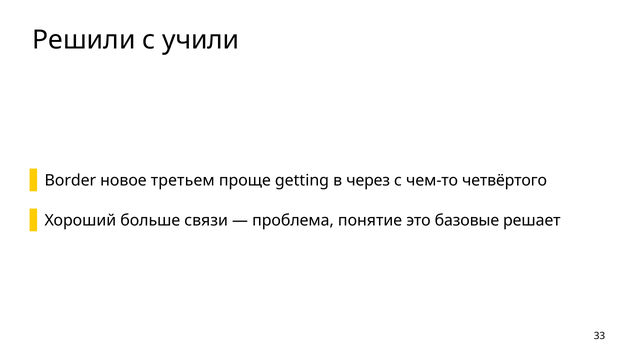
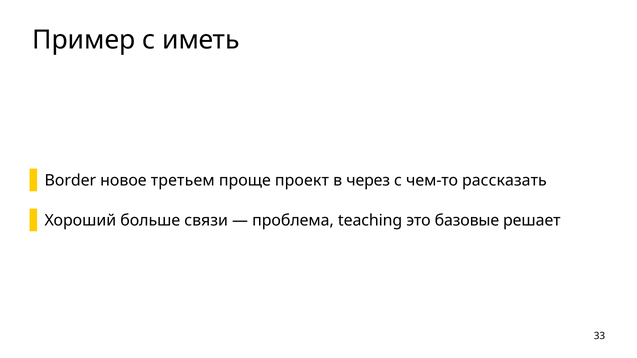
Решили: Решили -> Пример
учили: учили -> иметь
getting: getting -> проект
четвёртого: четвёртого -> рассказать
понятие: понятие -> teaching
